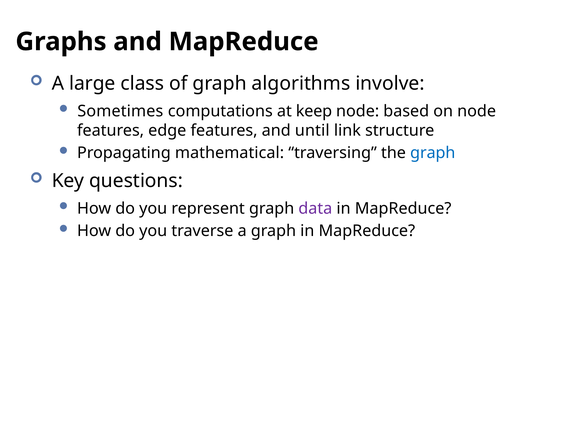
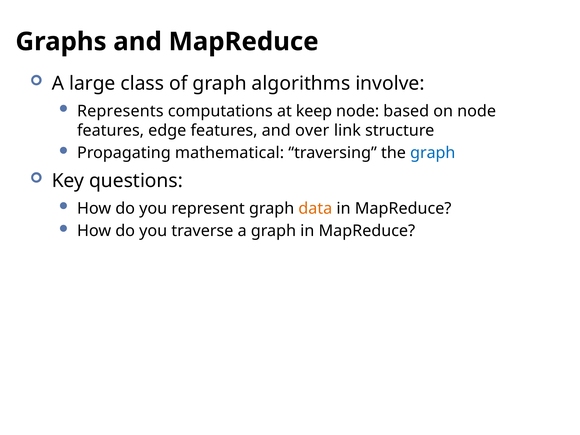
Sometimes: Sometimes -> Represents
until: until -> over
data colour: purple -> orange
